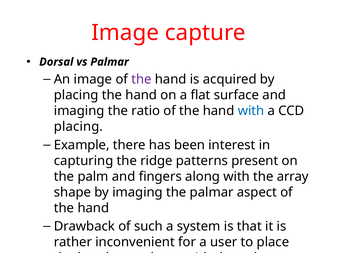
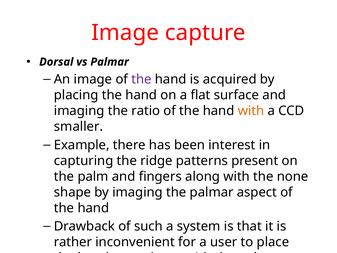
with at (251, 111) colour: blue -> orange
placing at (78, 126): placing -> smaller
array: array -> none
